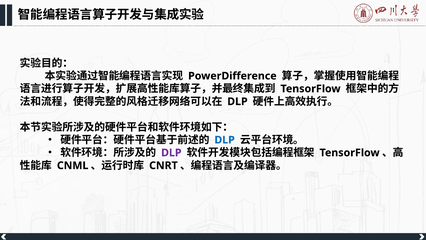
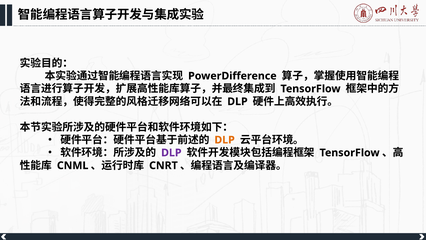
DLP at (225, 140) colour: blue -> orange
